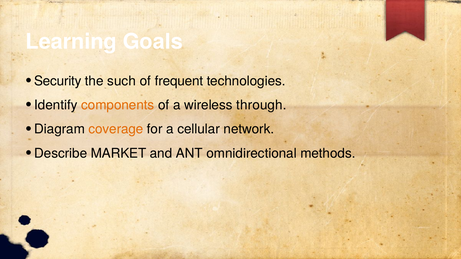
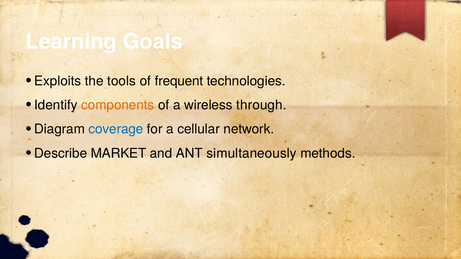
Security: Security -> Exploits
such: such -> tools
coverage colour: orange -> blue
omnidirectional: omnidirectional -> simultaneously
